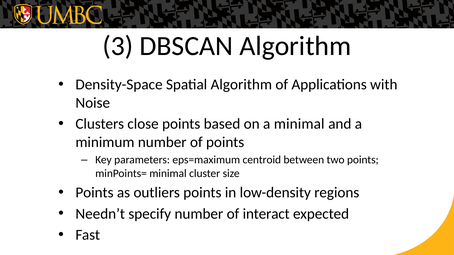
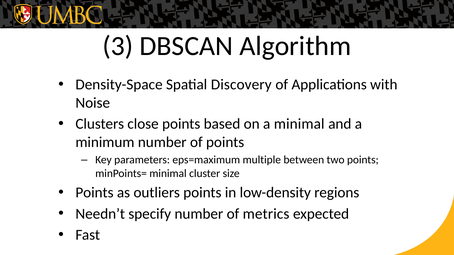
Spatial Algorithm: Algorithm -> Discovery
centroid: centroid -> multiple
interact: interact -> metrics
